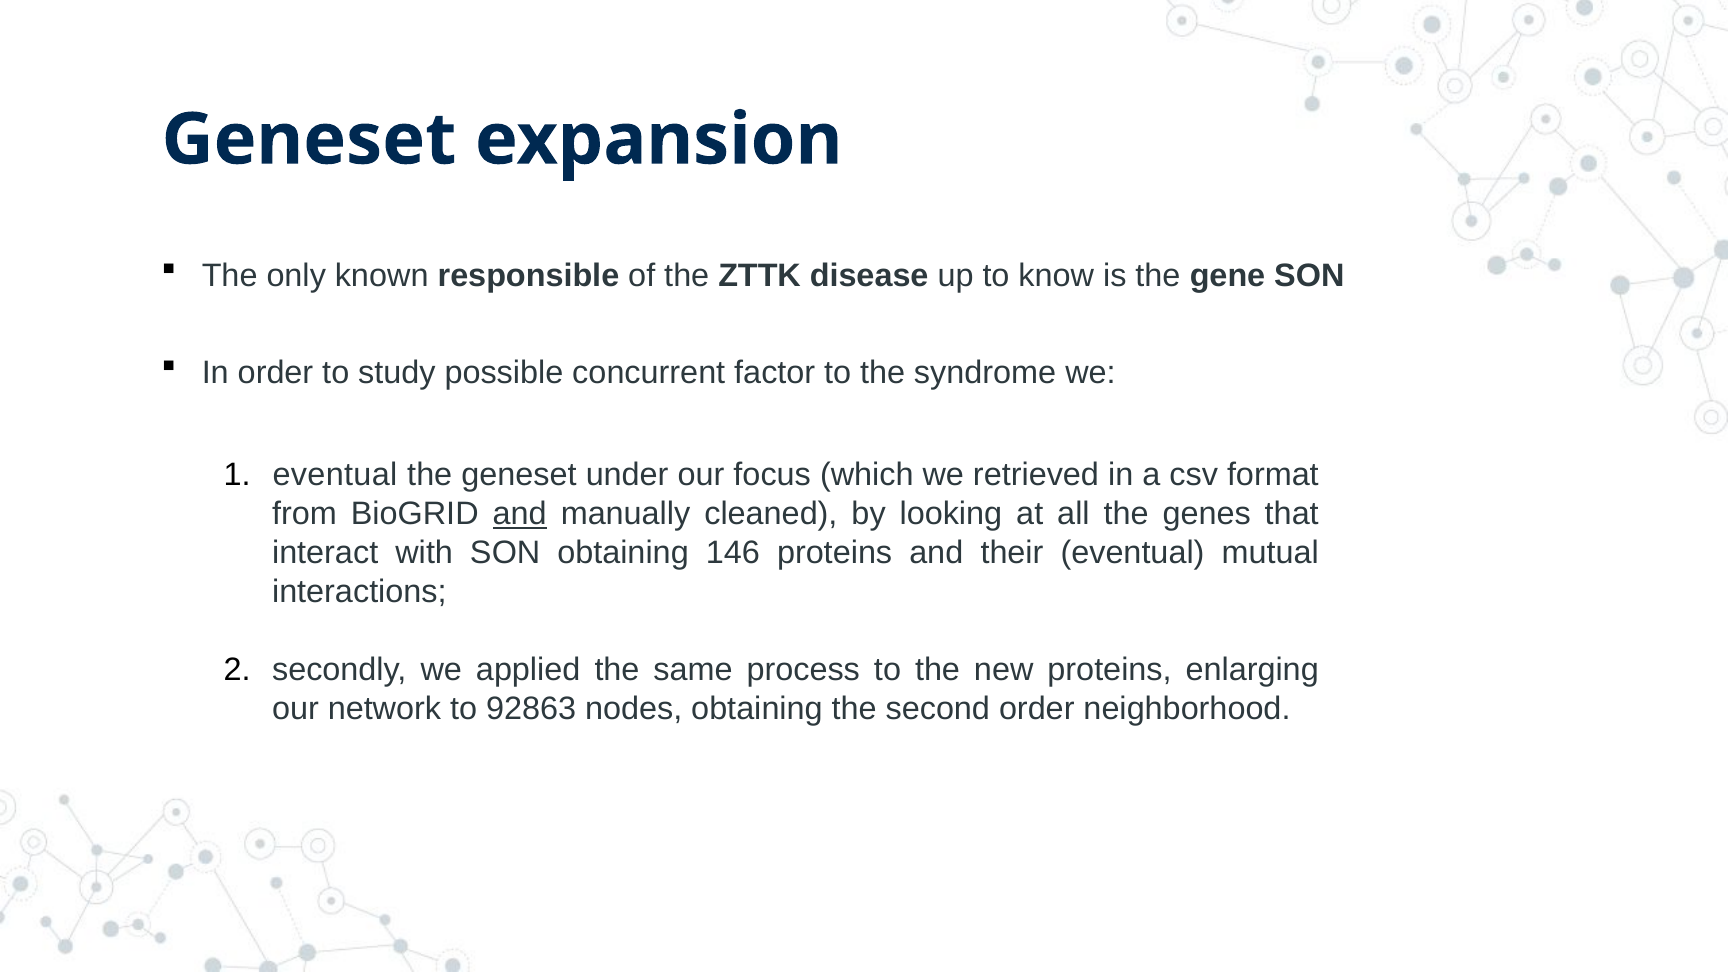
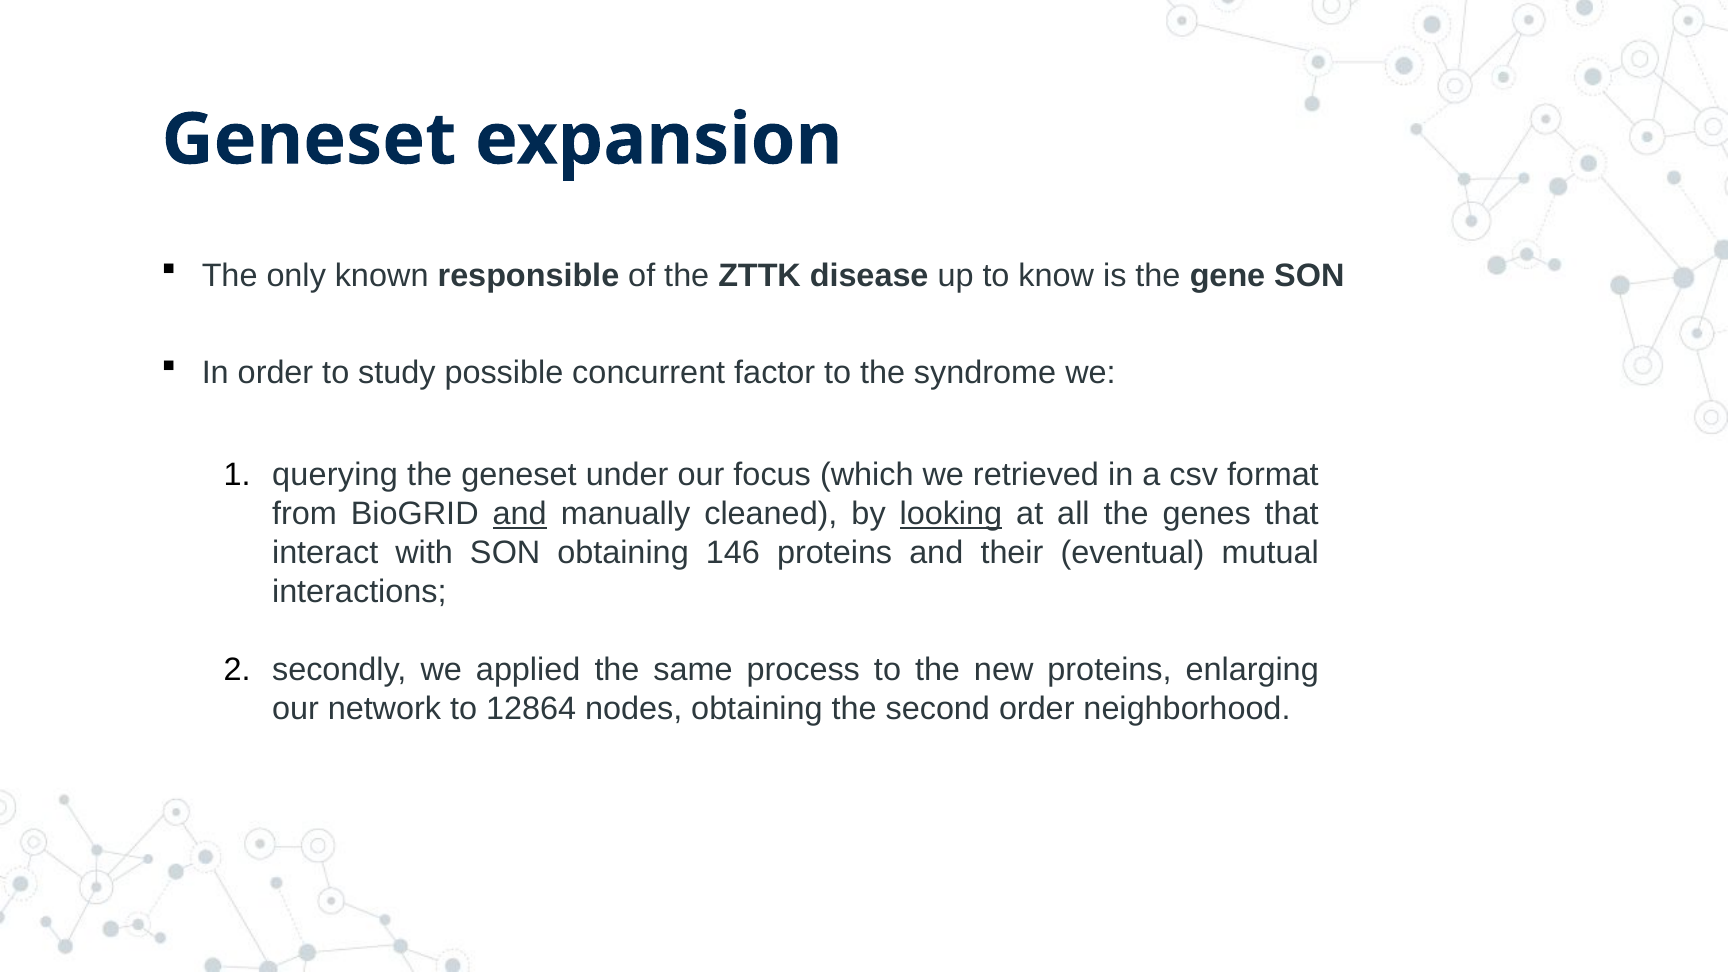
eventual at (335, 475): eventual -> querying
looking underline: none -> present
92863: 92863 -> 12864
